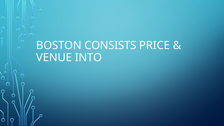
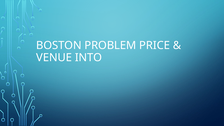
CONSISTS: CONSISTS -> PROBLEM
